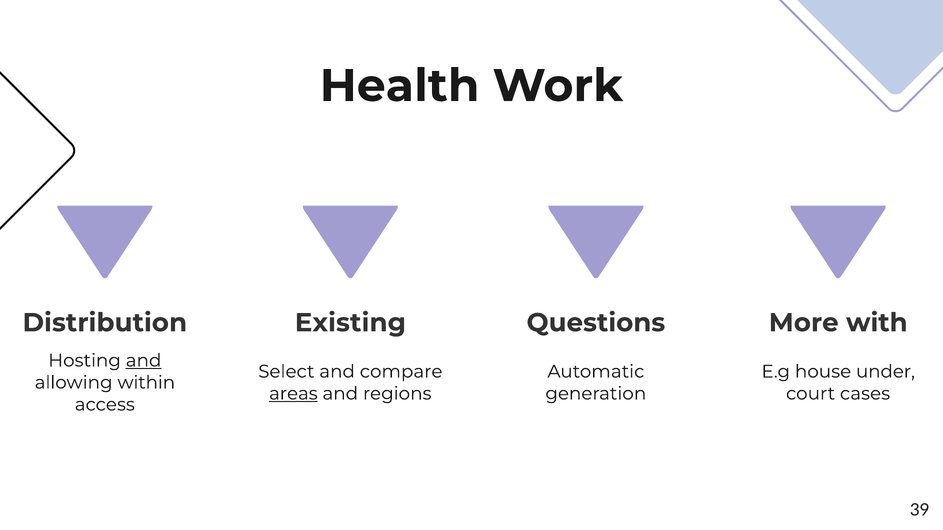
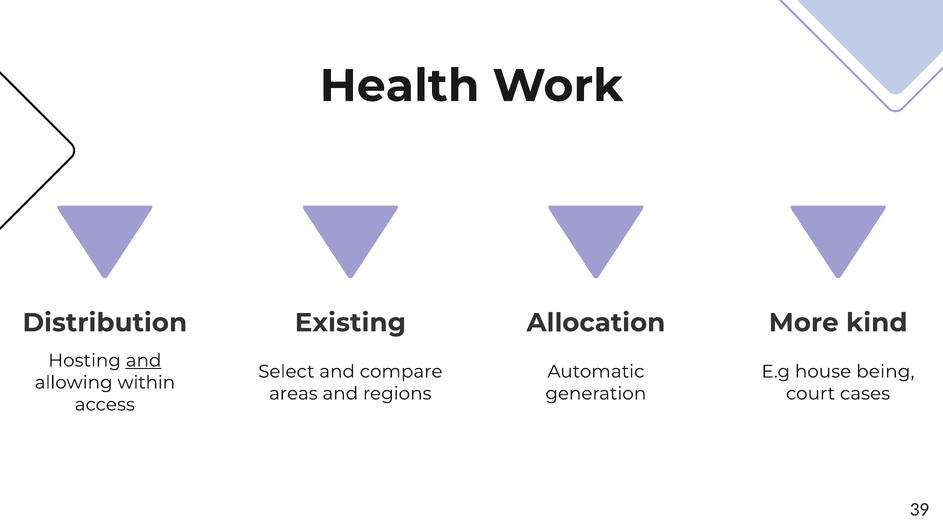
Questions: Questions -> Allocation
with: with -> kind
under: under -> being
areas underline: present -> none
